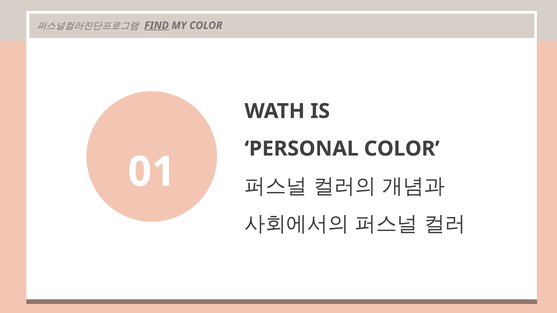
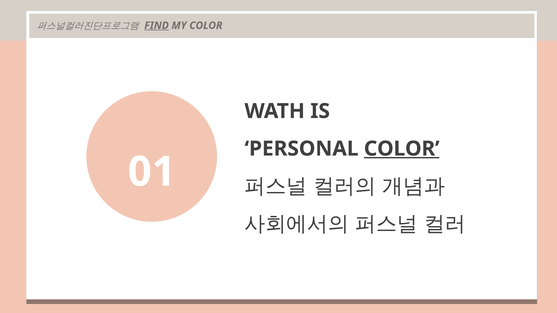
COLOR at (402, 149) underline: none -> present
